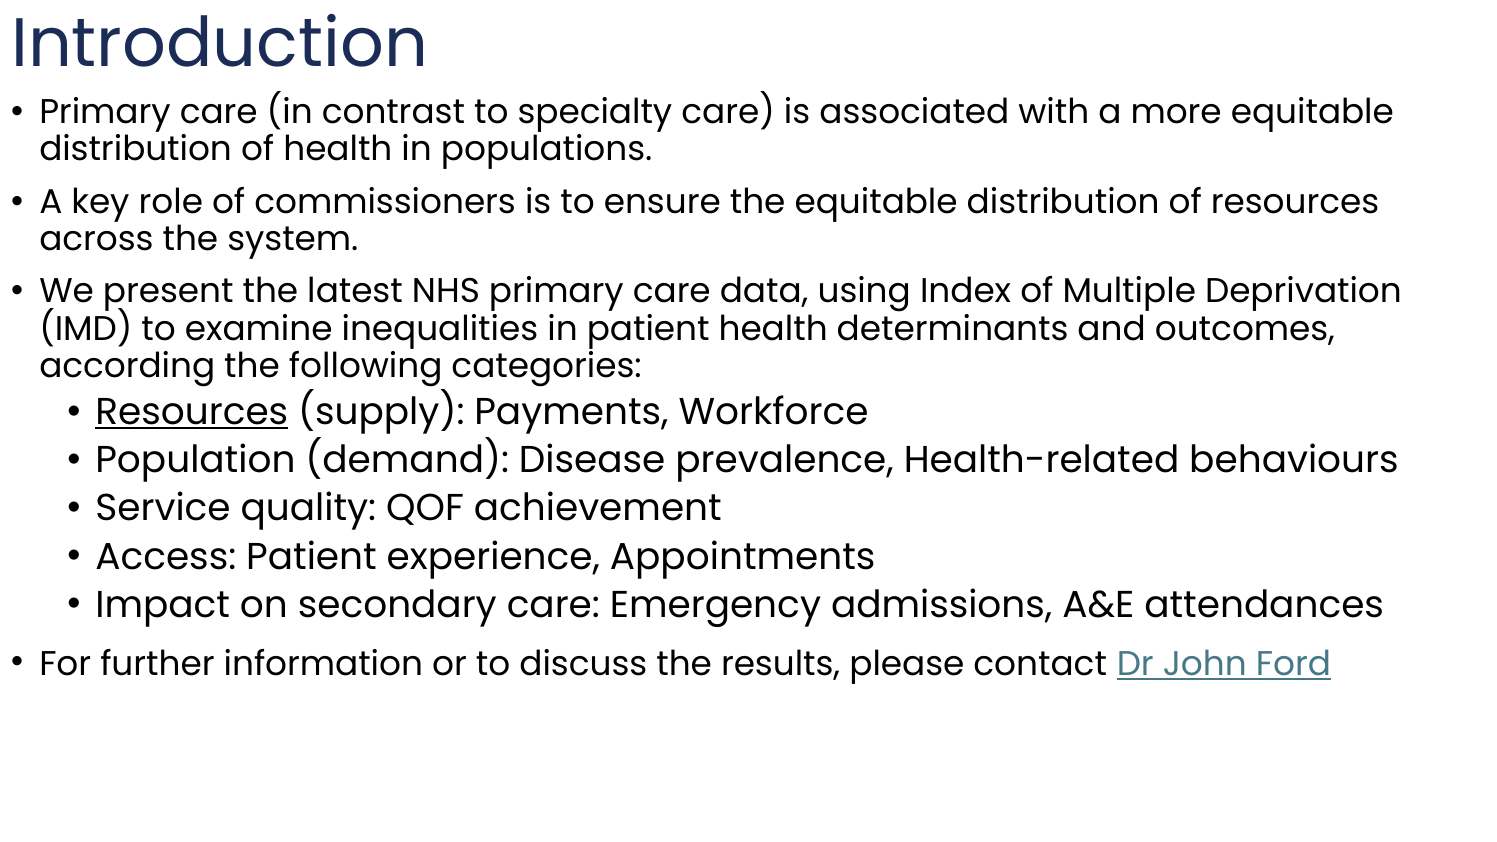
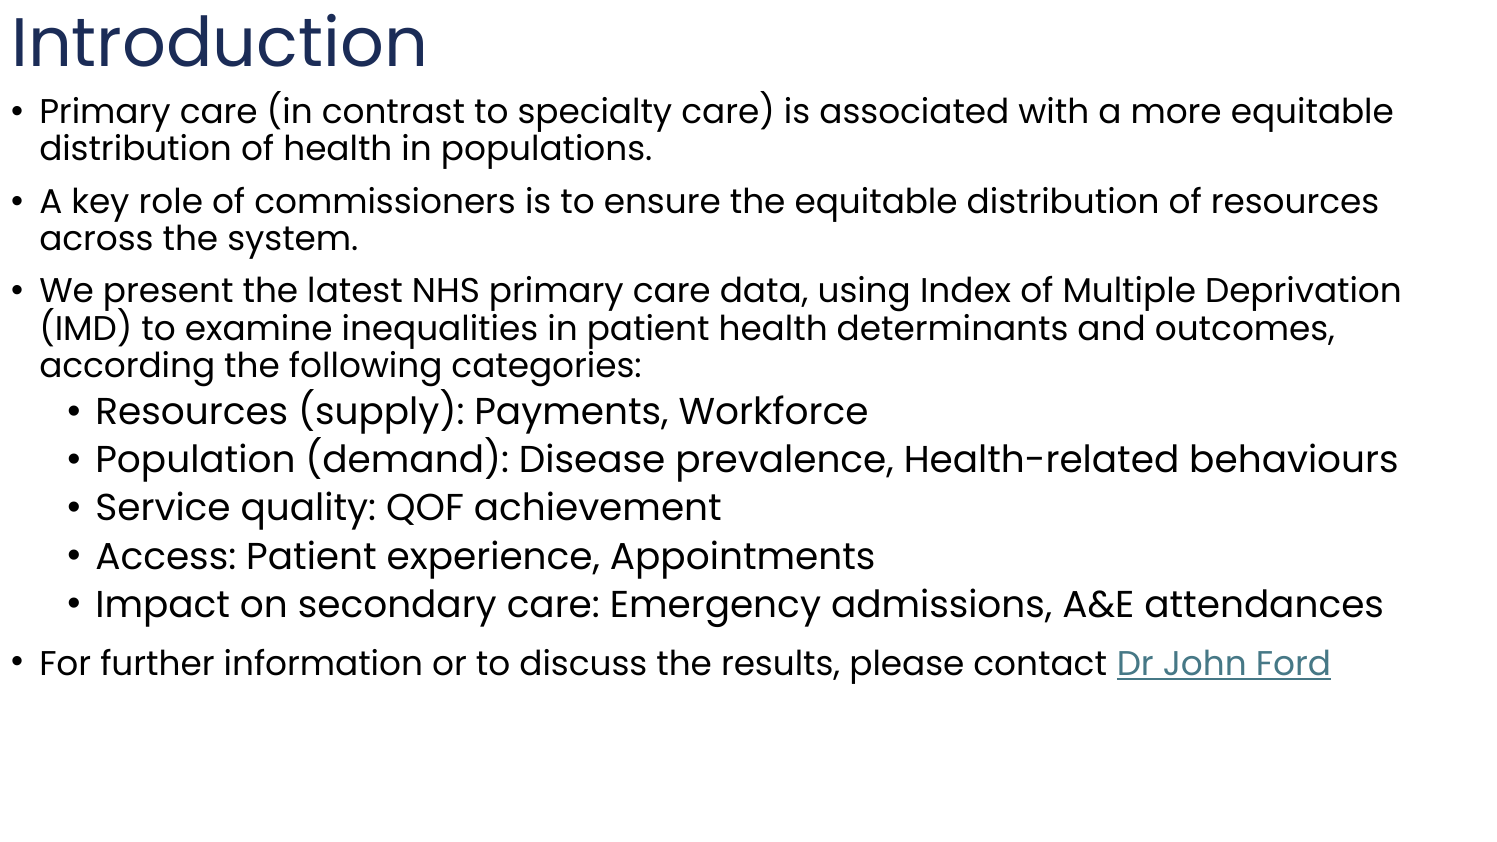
Resources at (192, 412) underline: present -> none
